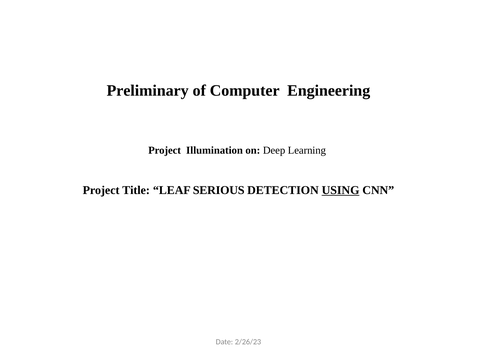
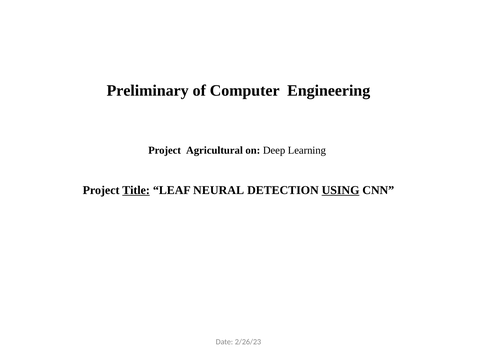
Illumination: Illumination -> Agricultural
Title underline: none -> present
SERIOUS: SERIOUS -> NEURAL
